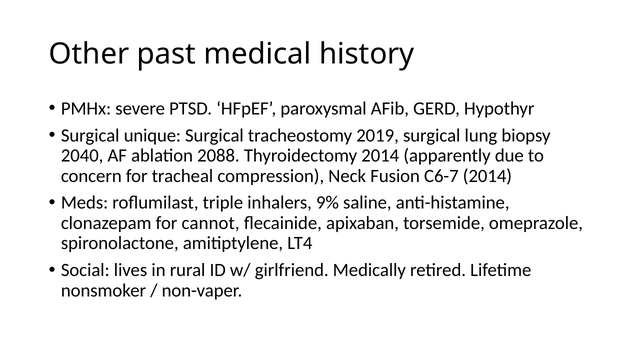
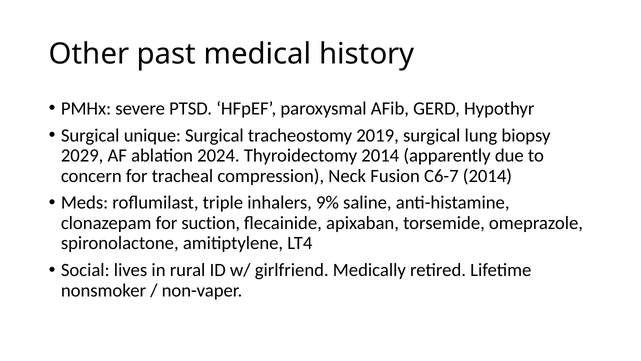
2040: 2040 -> 2029
2088: 2088 -> 2024
cannot: cannot -> suction
